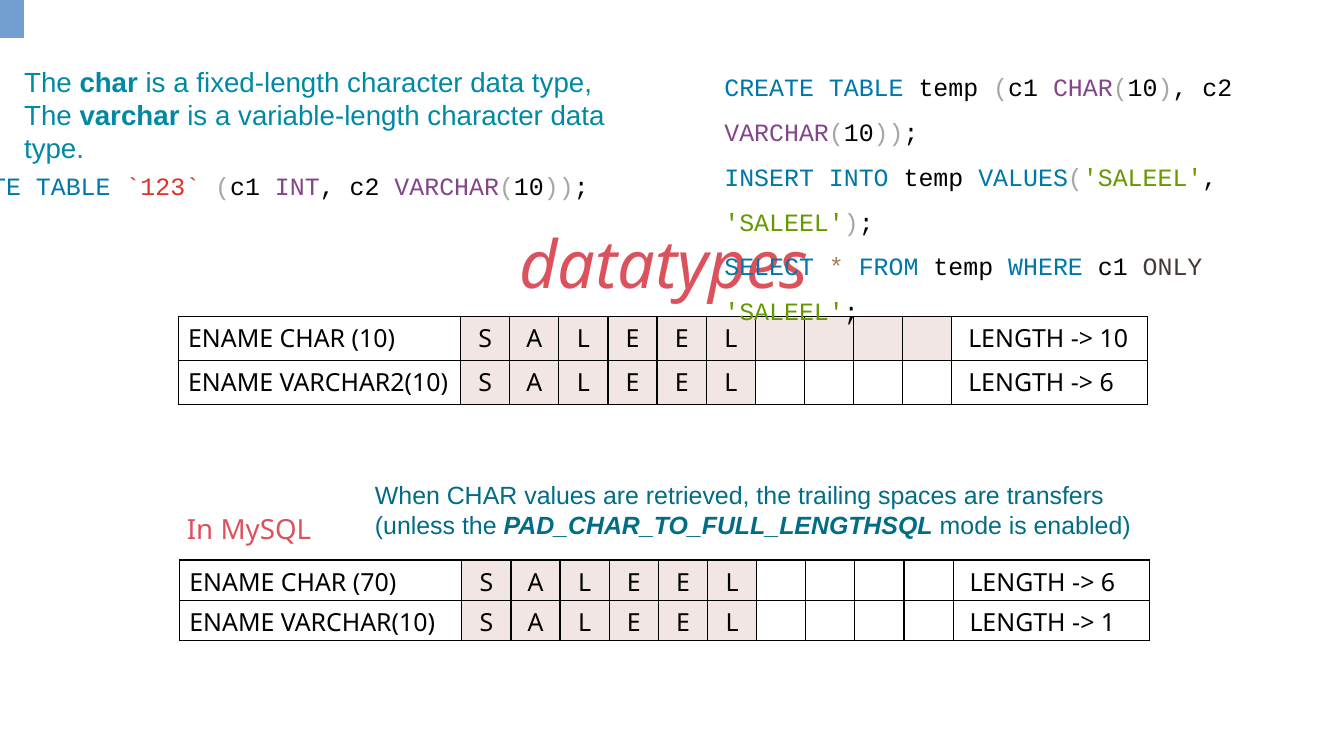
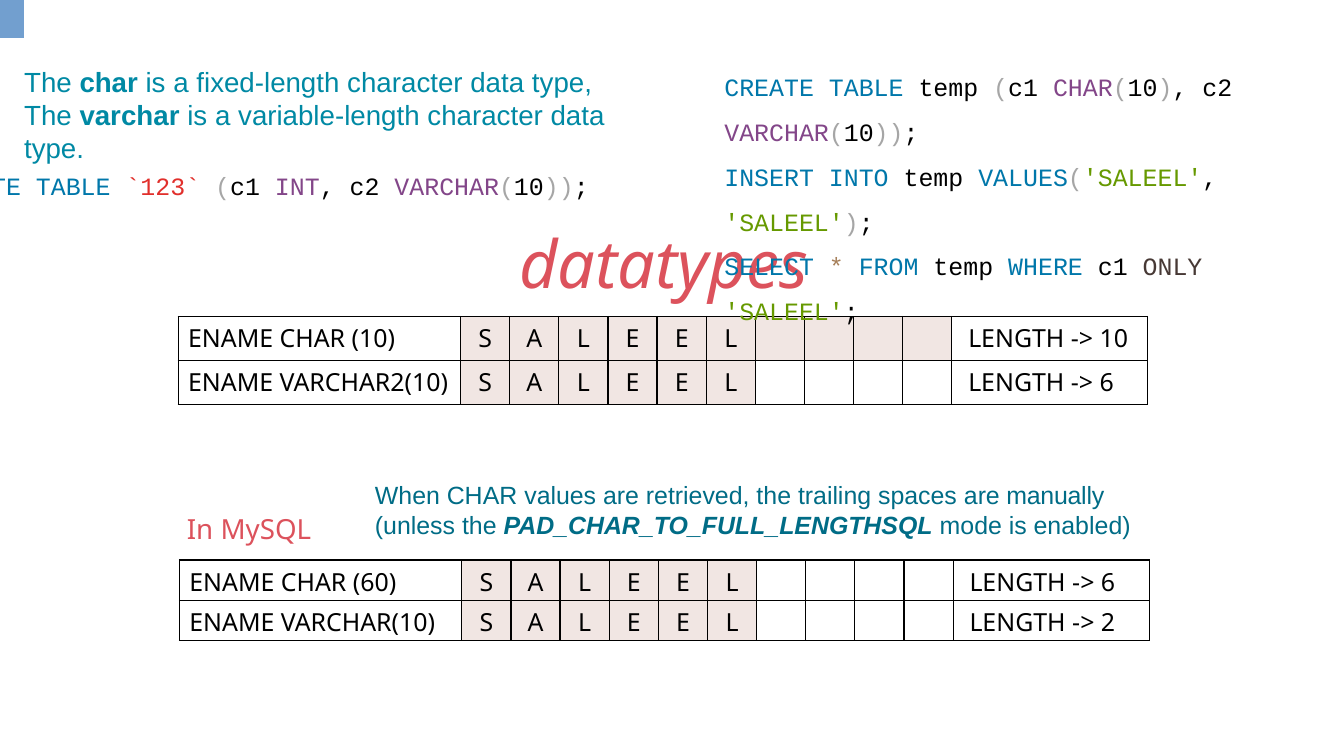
transfers: transfers -> manually
70: 70 -> 60
1: 1 -> 2
